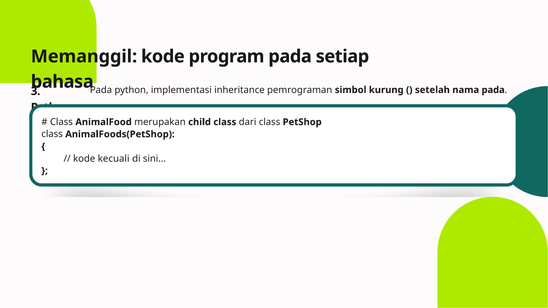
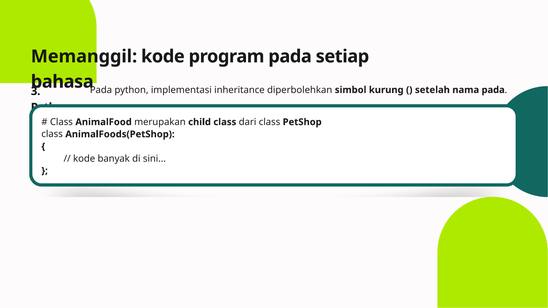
pemrograman: pemrograman -> diperbolehkan
kecuali: kecuali -> banyak
